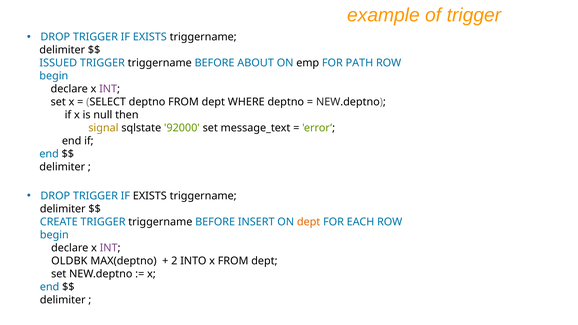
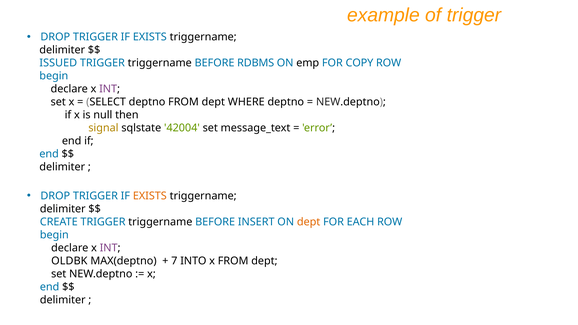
ABOUT: ABOUT -> RDBMS
PATH: PATH -> COPY
92000: 92000 -> 42004
EXISTS at (150, 196) colour: black -> orange
2: 2 -> 7
